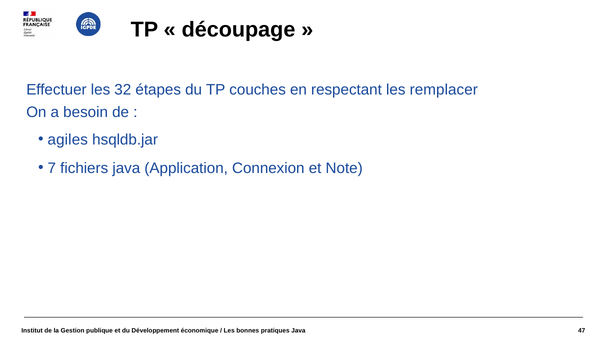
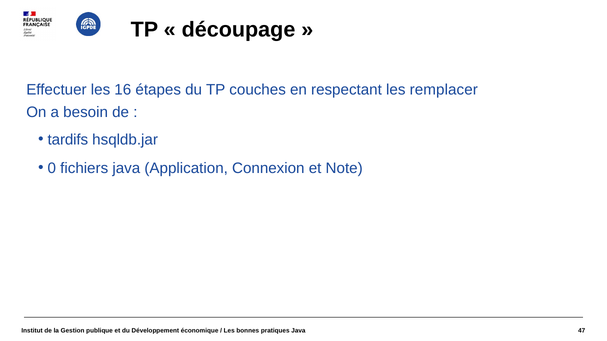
32: 32 -> 16
agiles: agiles -> tardifs
7: 7 -> 0
